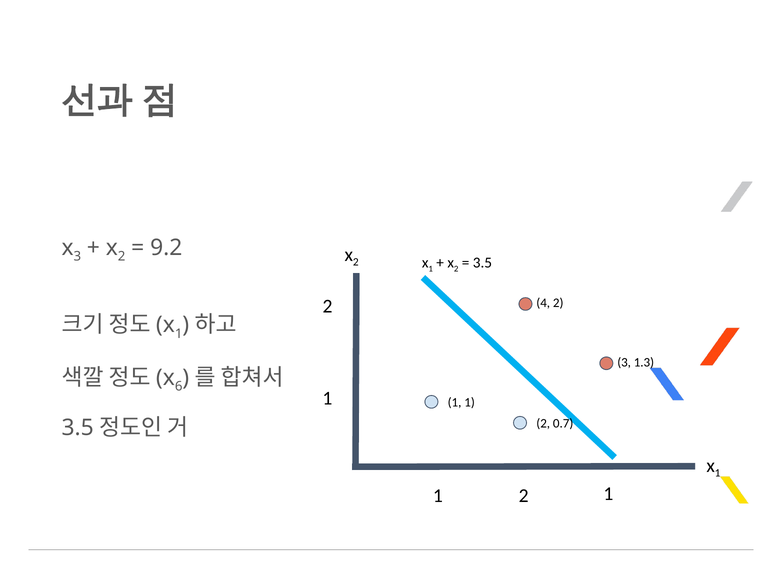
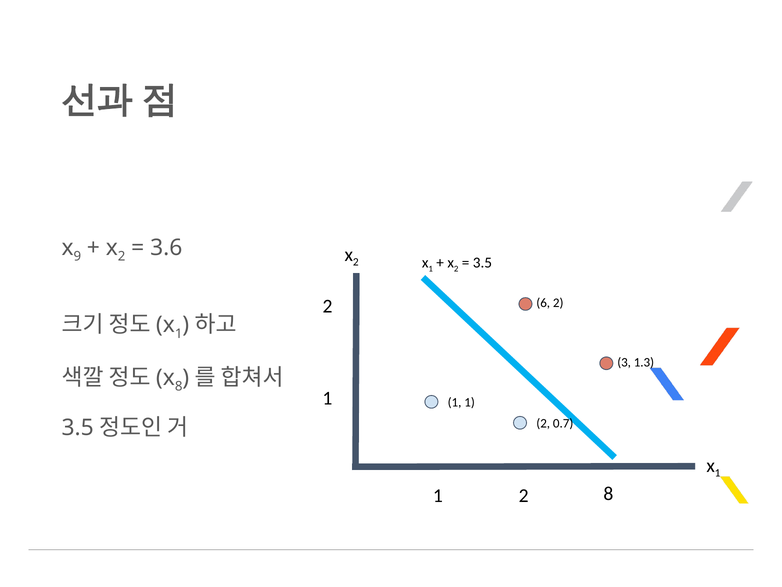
3 at (77, 256): 3 -> 9
9.2: 9.2 -> 3.6
4: 4 -> 6
6 at (179, 386): 6 -> 8
2 1: 1 -> 8
